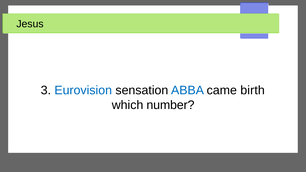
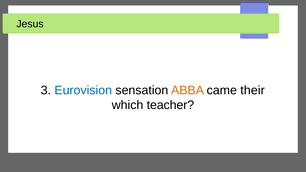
ABBA colour: blue -> orange
birth: birth -> their
number: number -> teacher
